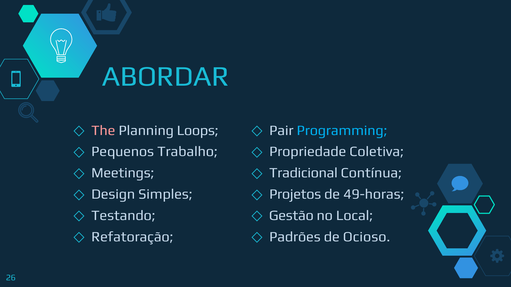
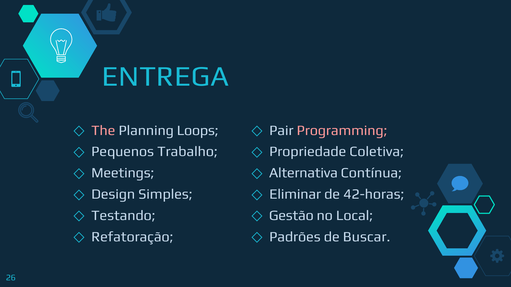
ABORDAR: ABORDAR -> ENTREGA
Programming colour: light blue -> pink
Tradicional: Tradicional -> Alternativa
Projetos: Projetos -> Eliminar
49-horas: 49-horas -> 42-horas
Ocioso: Ocioso -> Buscar
